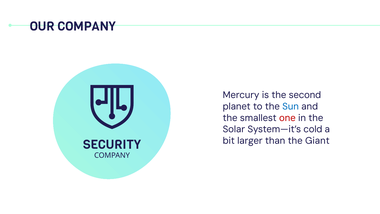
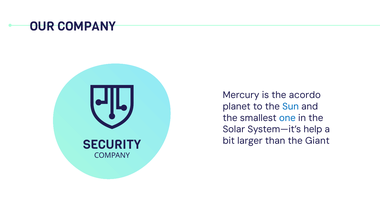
second: second -> acordo
one colour: red -> blue
cold: cold -> help
